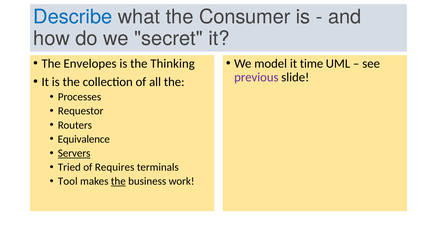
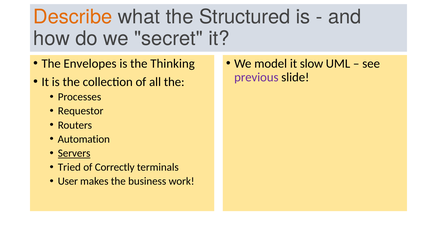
Describe colour: blue -> orange
Consumer: Consumer -> Structured
time: time -> slow
Equivalence: Equivalence -> Automation
Requires: Requires -> Correctly
Tool: Tool -> User
the at (118, 181) underline: present -> none
